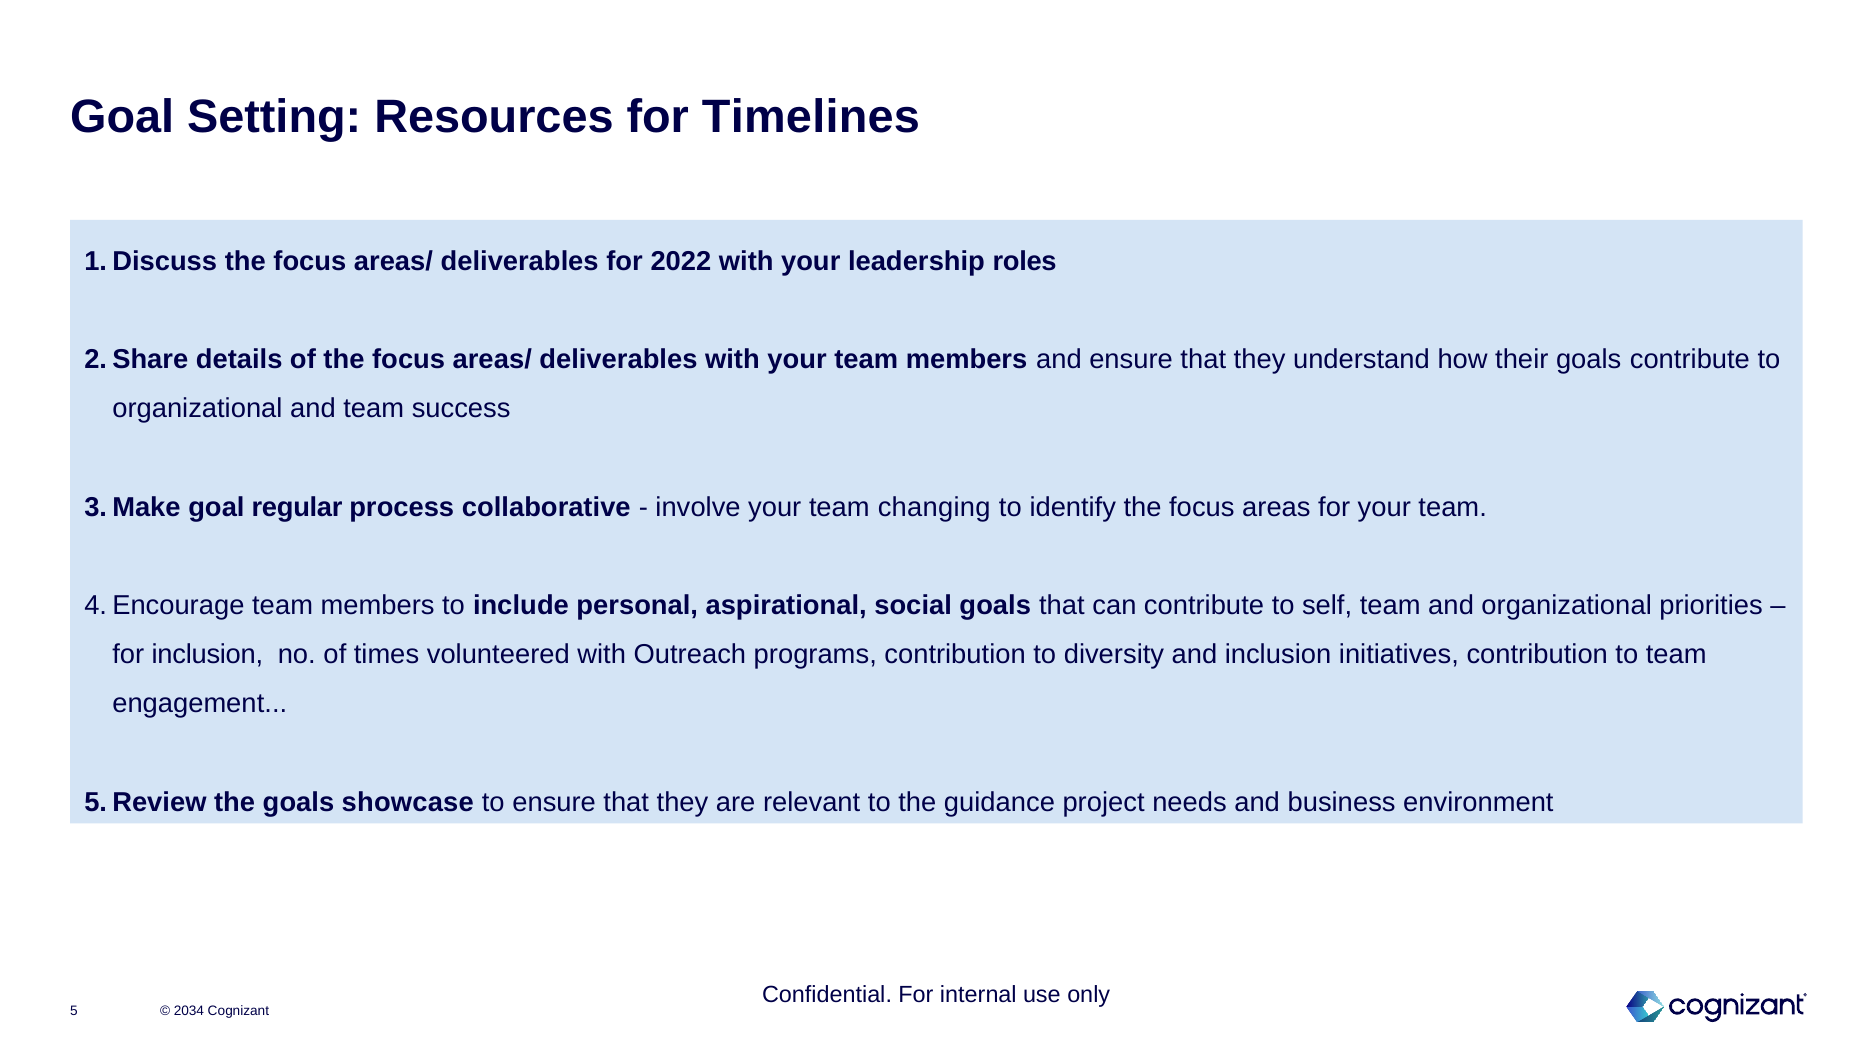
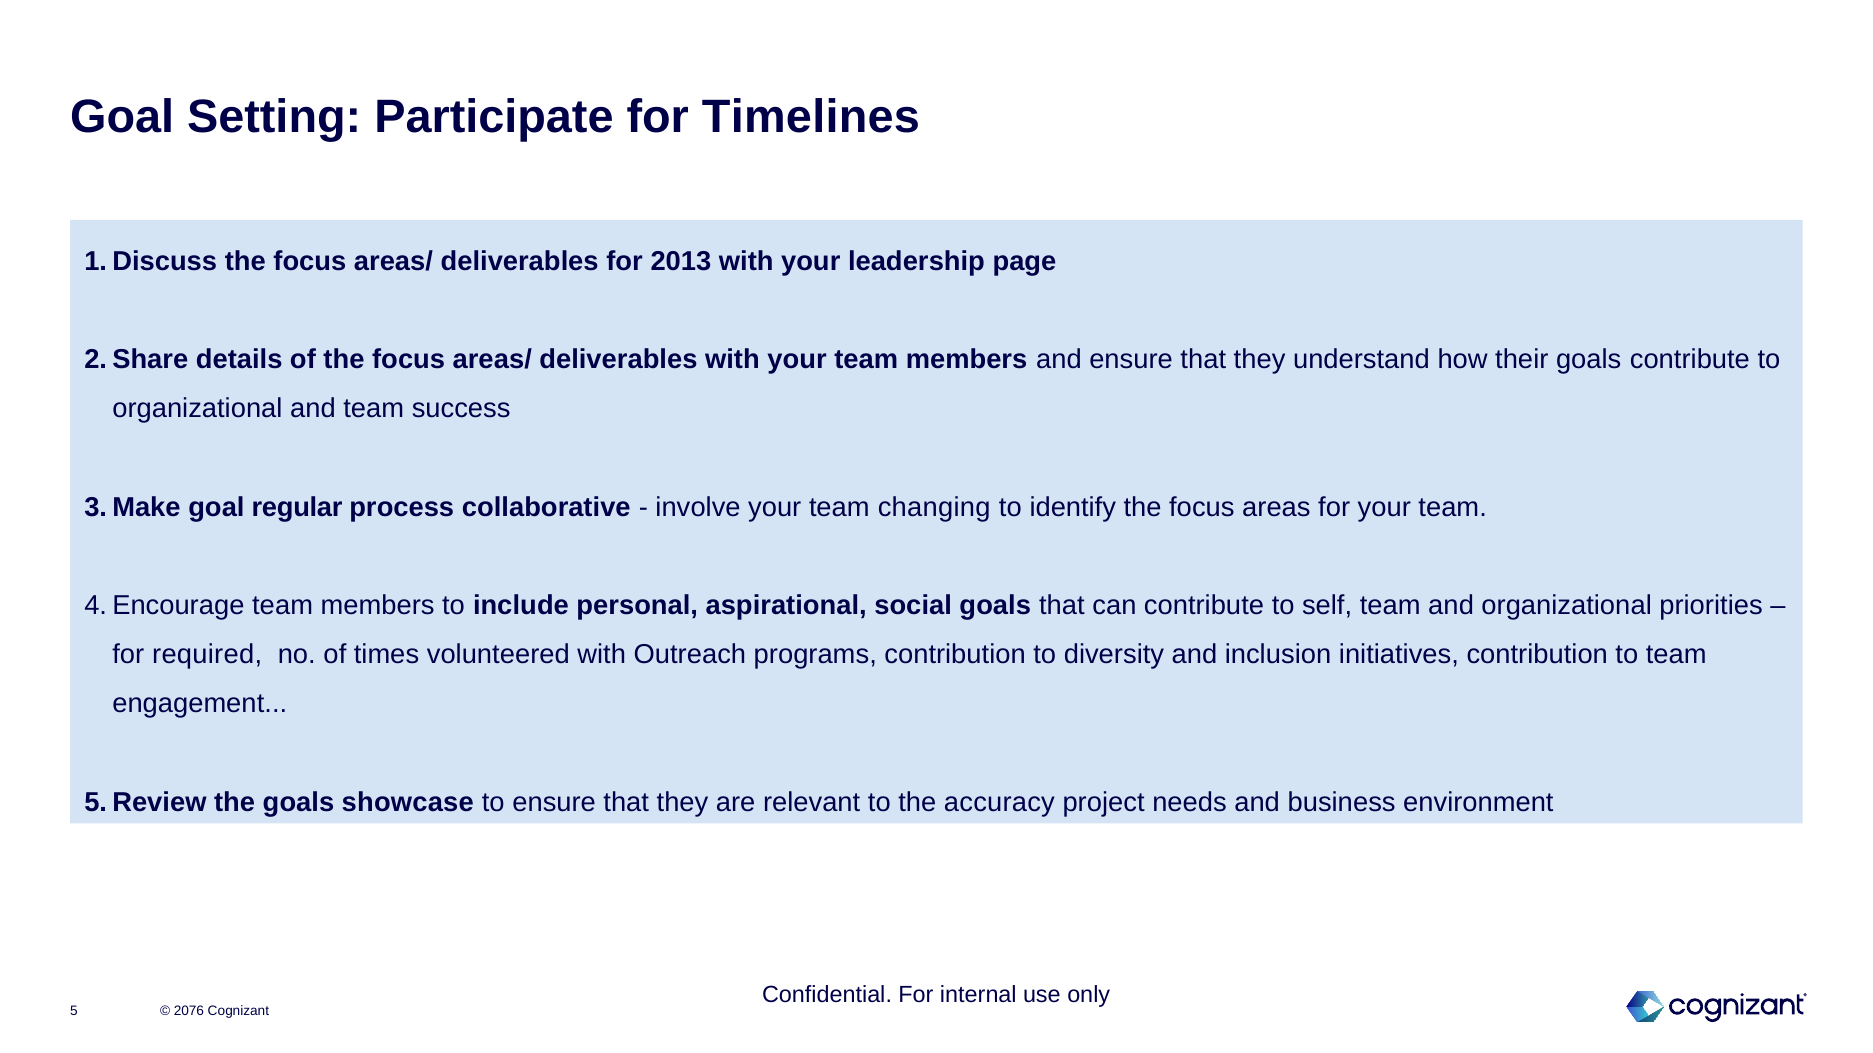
Resources: Resources -> Participate
2022: 2022 -> 2013
roles: roles -> page
for inclusion: inclusion -> required
guidance: guidance -> accuracy
2034: 2034 -> 2076
